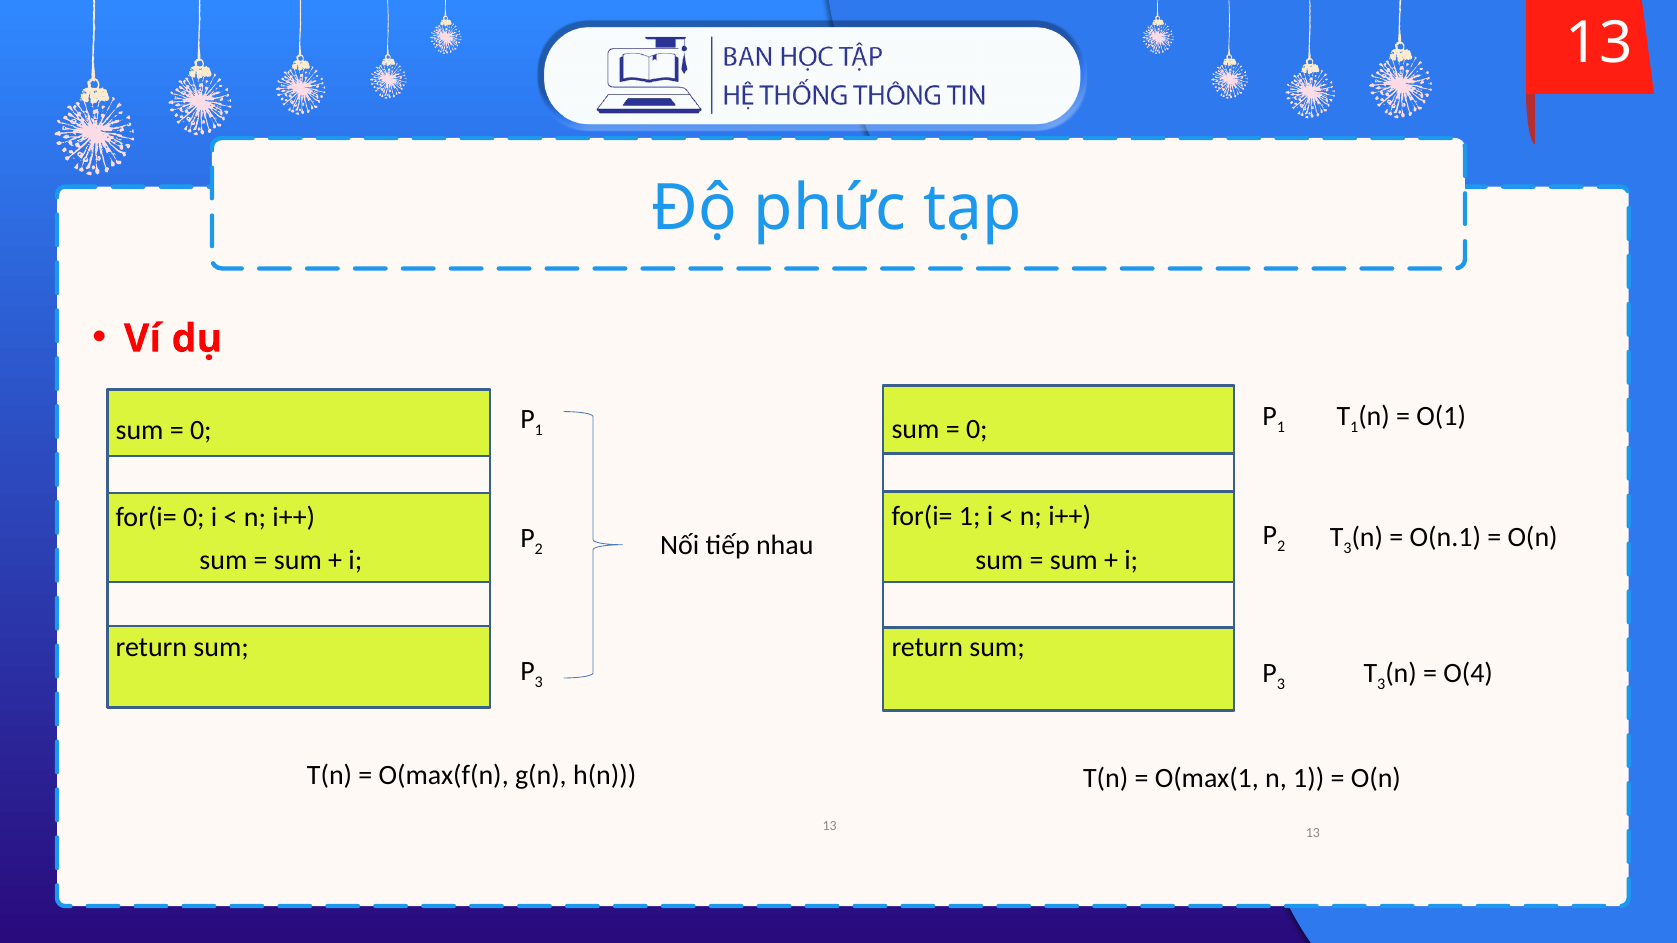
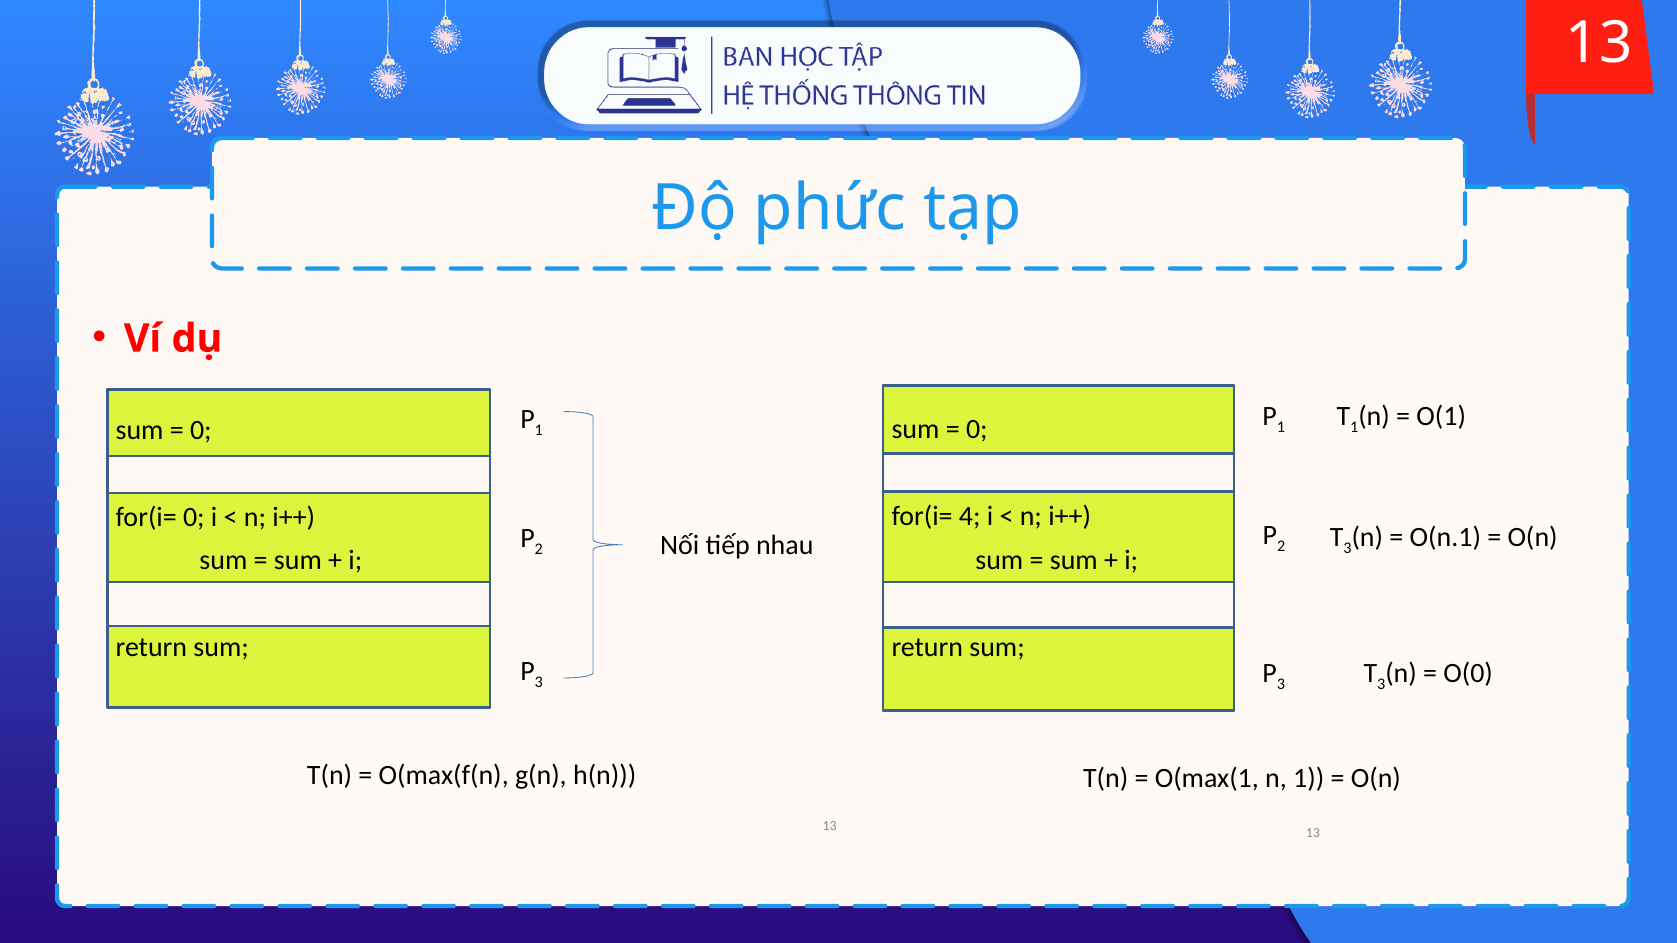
for(i= 1: 1 -> 4
O(4: O(4 -> O(0
